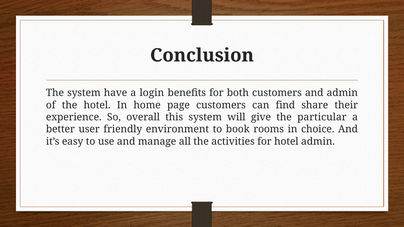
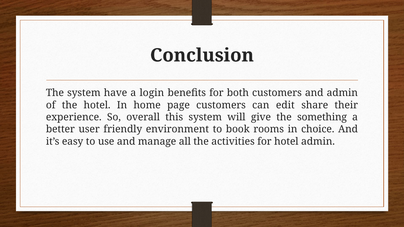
find: find -> edit
particular: particular -> something
